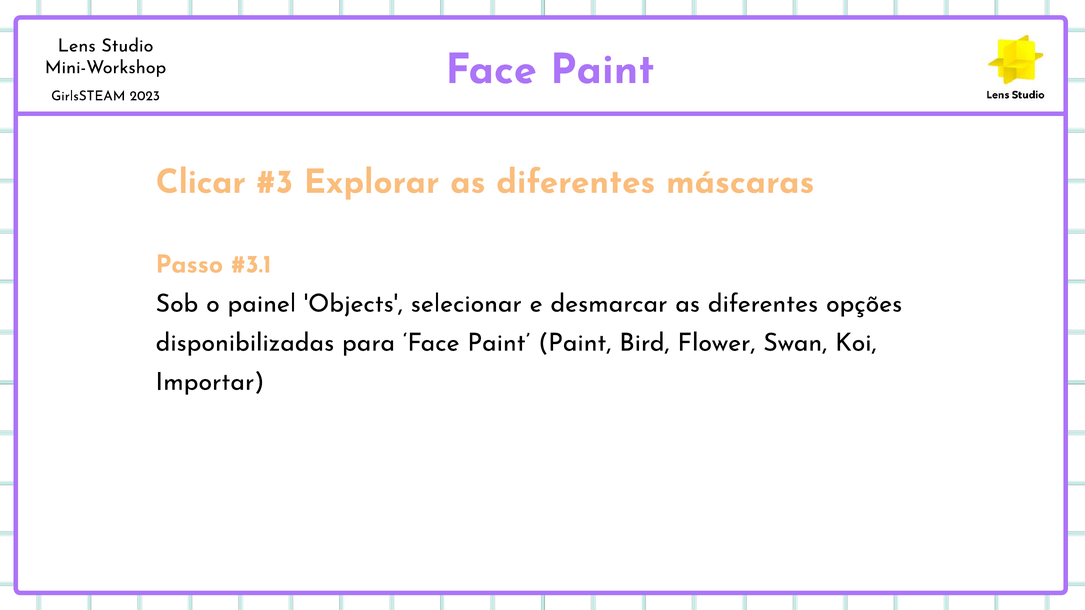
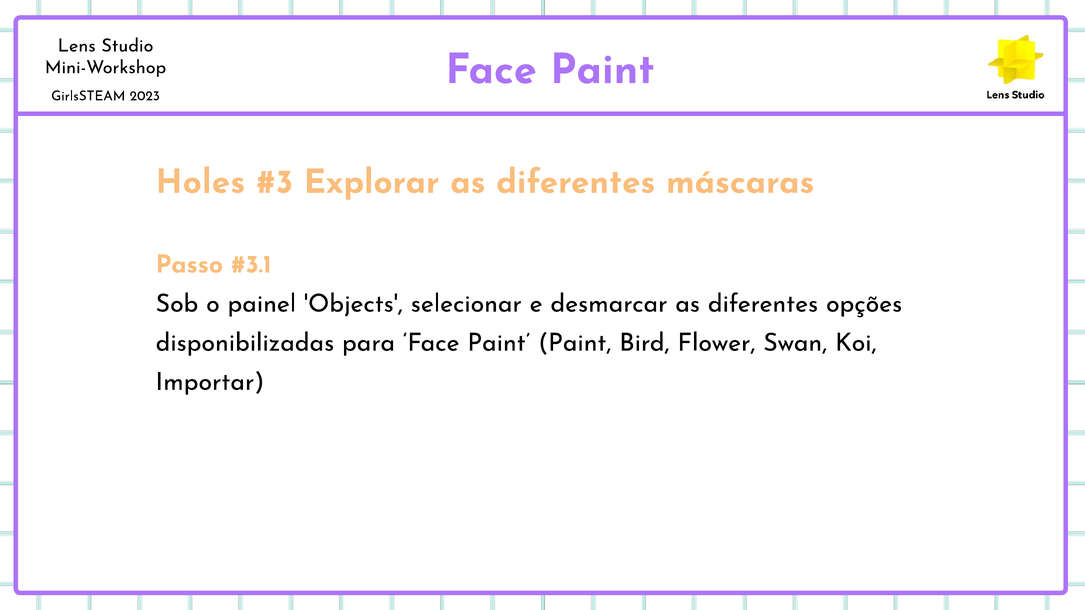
Clicar: Clicar -> Holes
